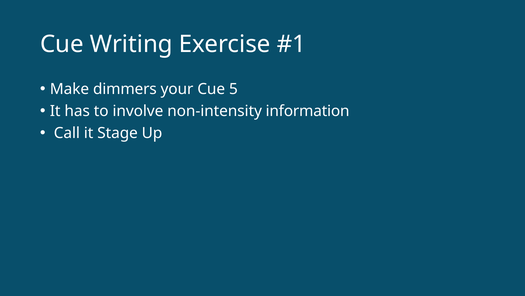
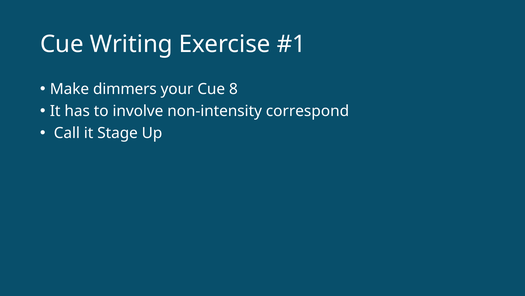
5: 5 -> 8
information: information -> correspond
